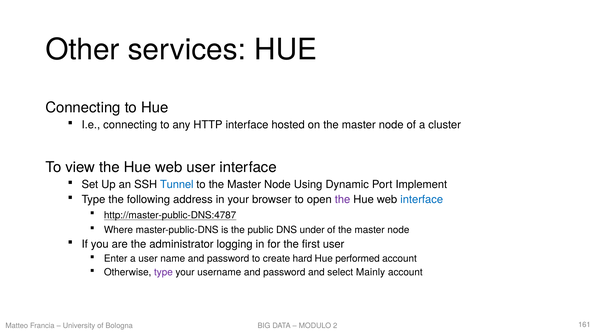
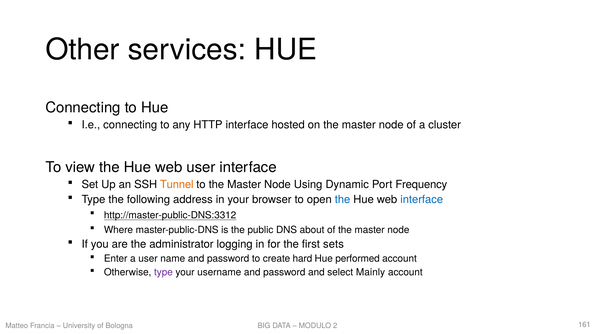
Tunnel colour: blue -> orange
Implement: Implement -> Frequency
the at (343, 200) colour: purple -> blue
http://master-public-DNS:4787: http://master-public-DNS:4787 -> http://master-public-DNS:3312
under: under -> about
first user: user -> sets
